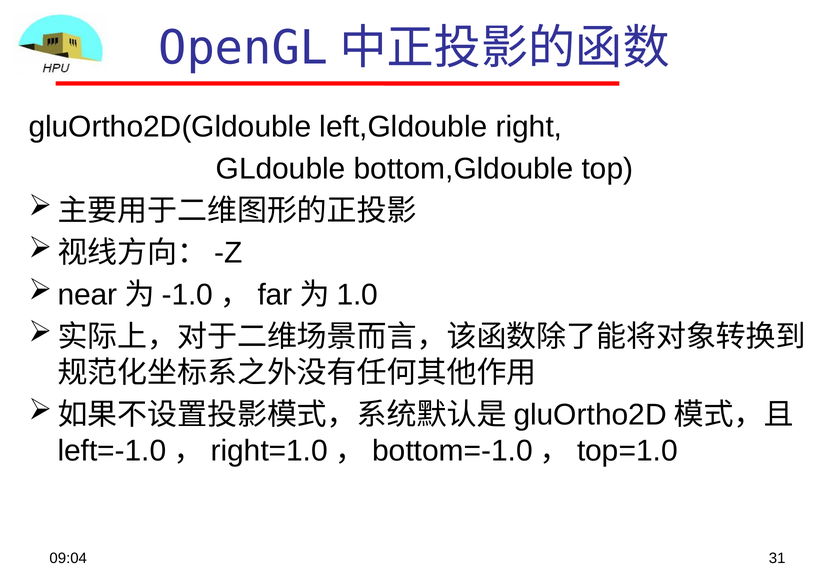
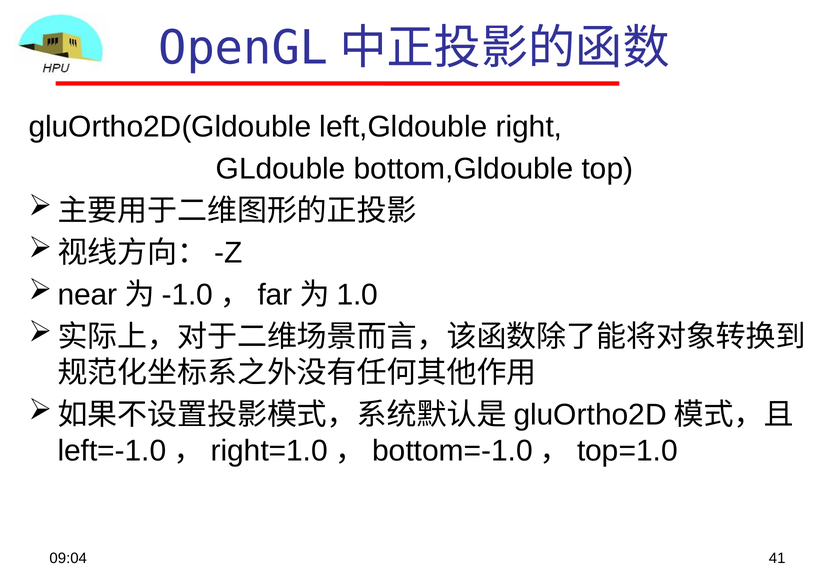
31: 31 -> 41
